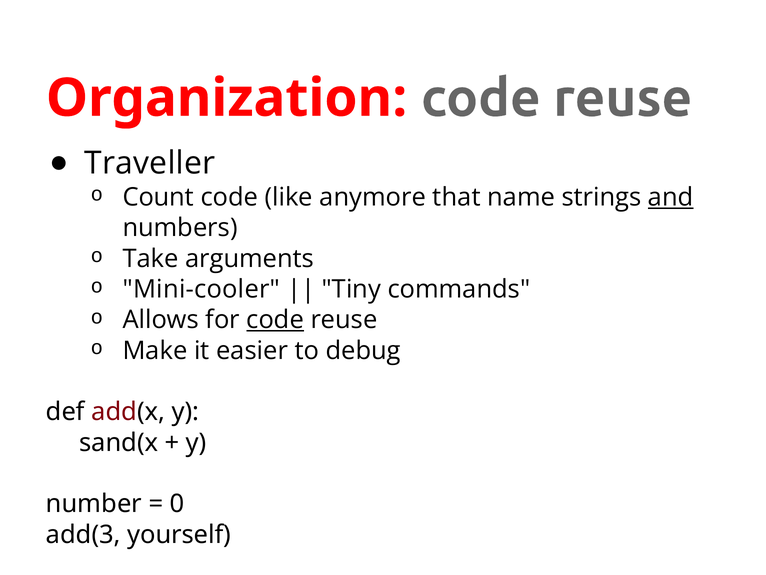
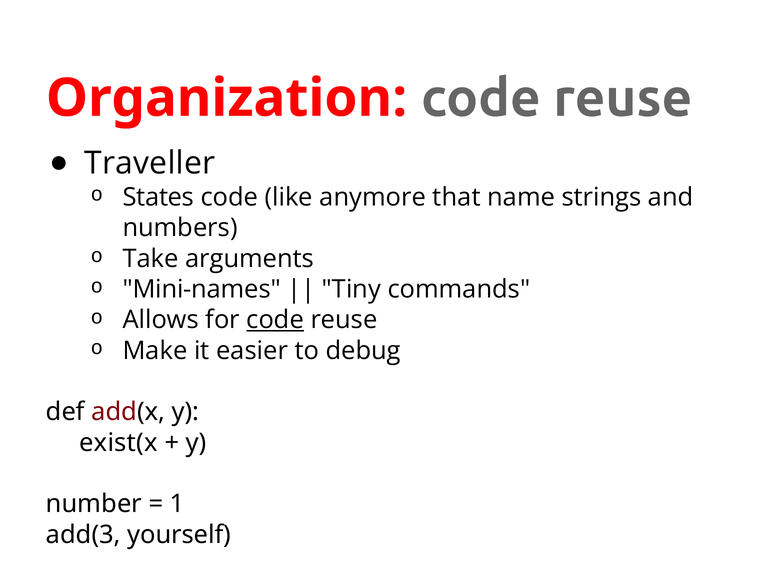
Count: Count -> States
and underline: present -> none
Mini-cooler: Mini-cooler -> Mini-names
sand(x: sand(x -> exist(x
0: 0 -> 1
